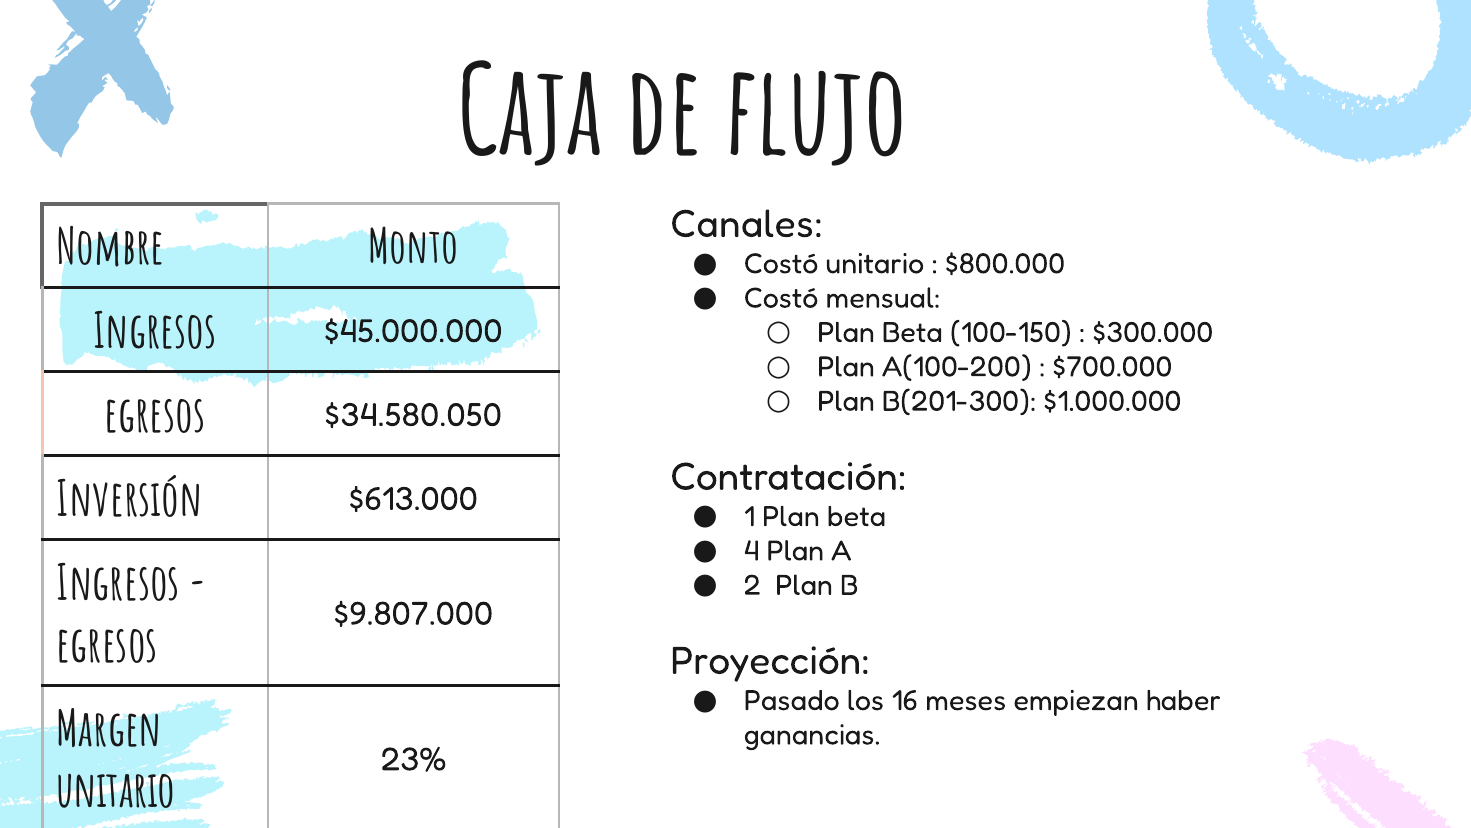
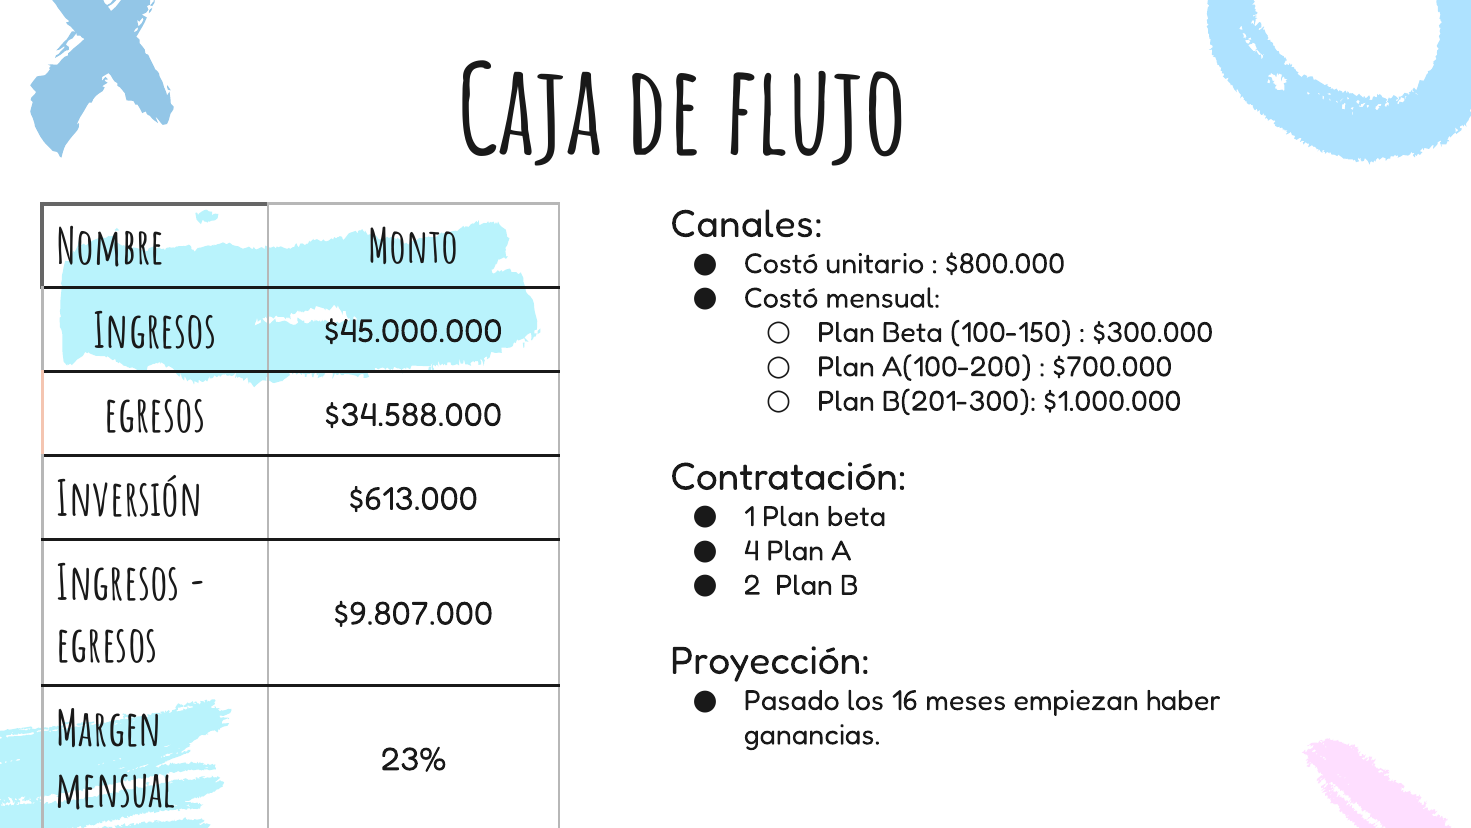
$34.580.050: $34.580.050 -> $34.588.000
unitario at (116, 791): unitario -> mensual
